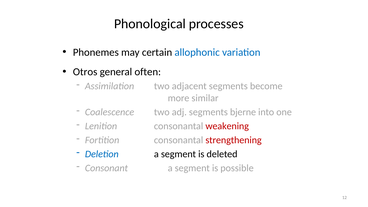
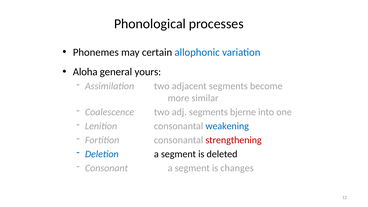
Otros: Otros -> Aloha
often: often -> yours
weakening colour: red -> blue
possible: possible -> changes
